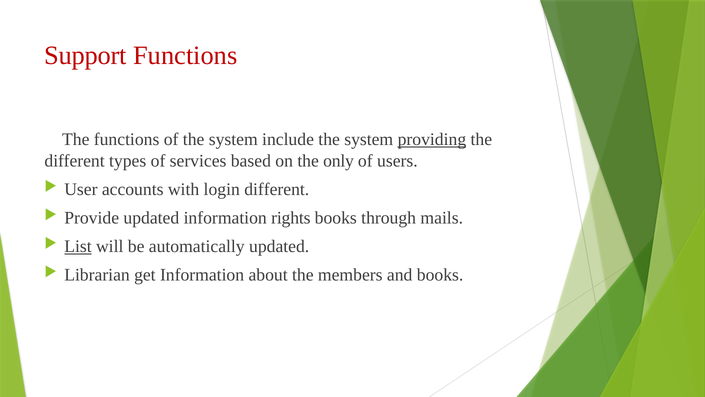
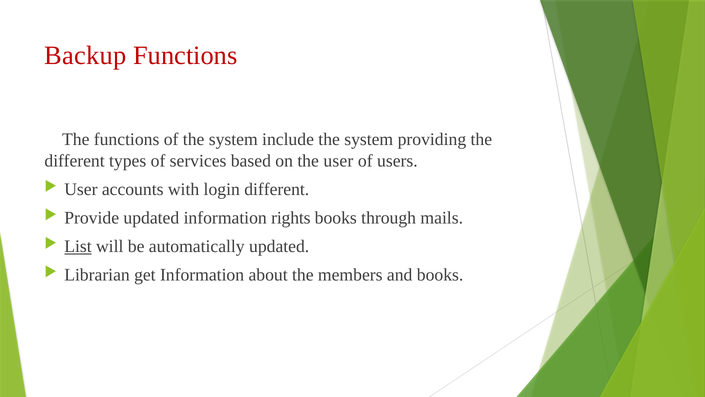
Support: Support -> Backup
providing underline: present -> none
the only: only -> user
